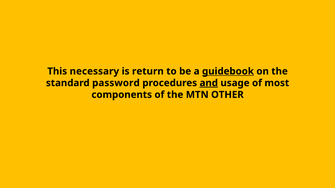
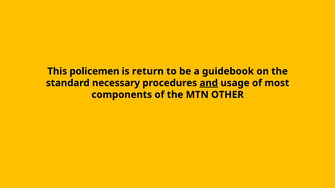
necessary: necessary -> policemen
guidebook underline: present -> none
password: password -> necessary
